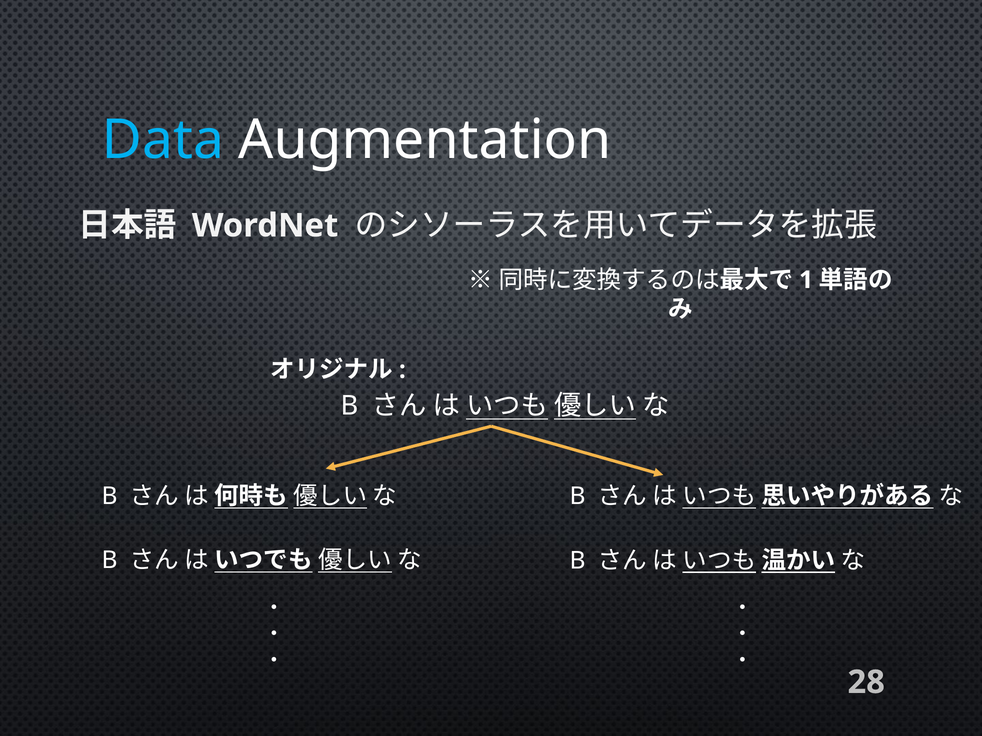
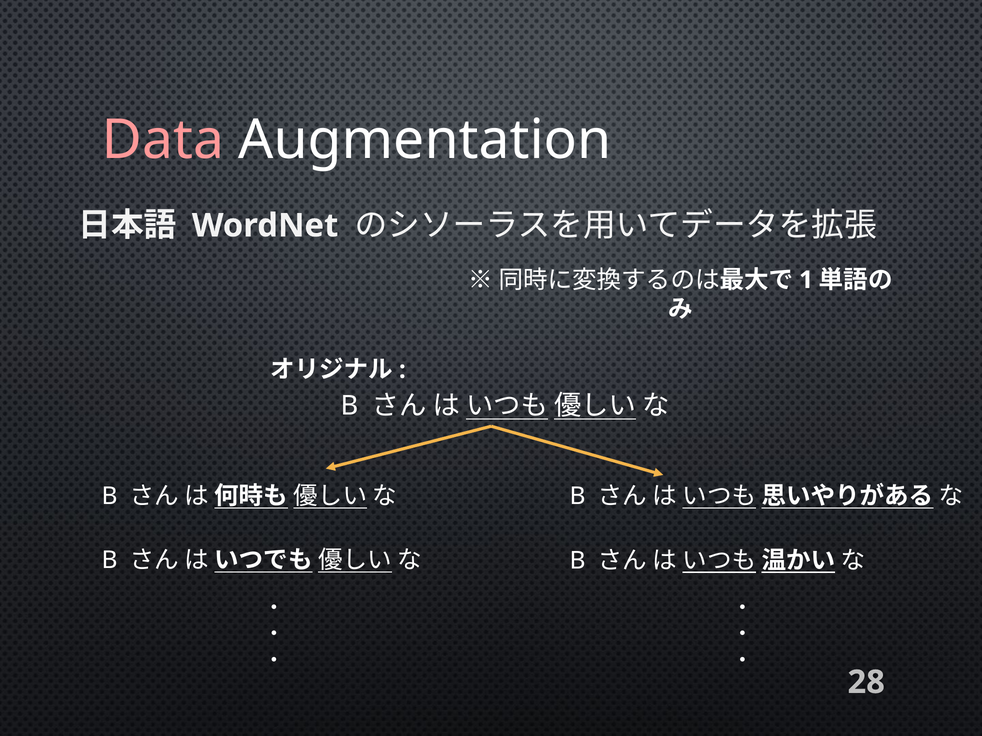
Data colour: light blue -> pink
